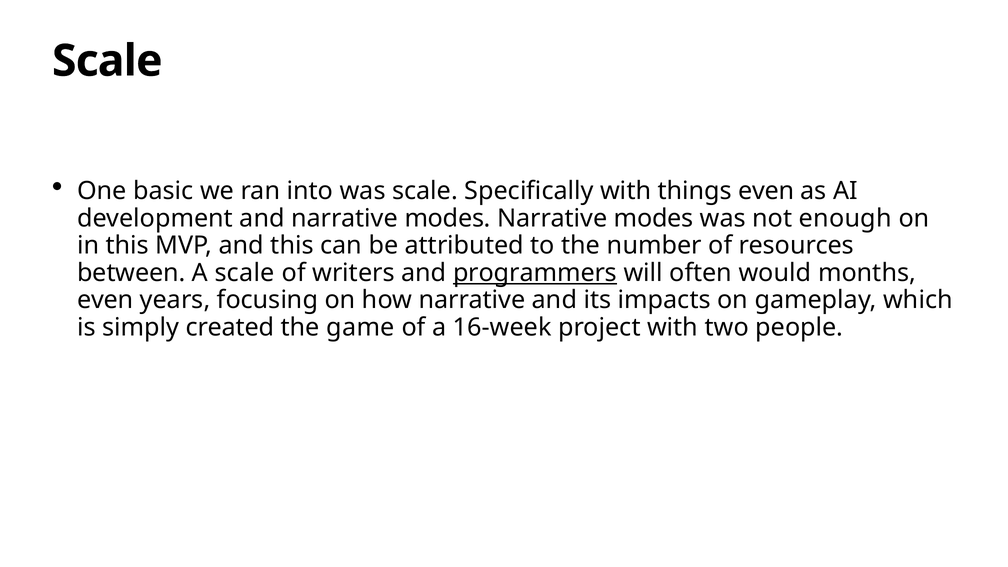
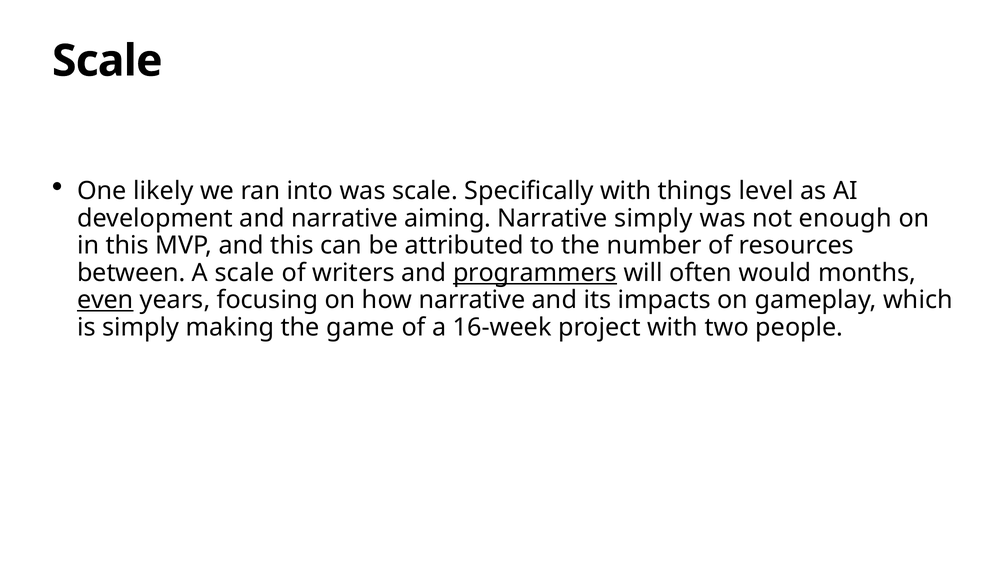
basic: basic -> likely
things even: even -> level
and narrative modes: modes -> aiming
modes at (654, 218): modes -> simply
even at (105, 300) underline: none -> present
created: created -> making
